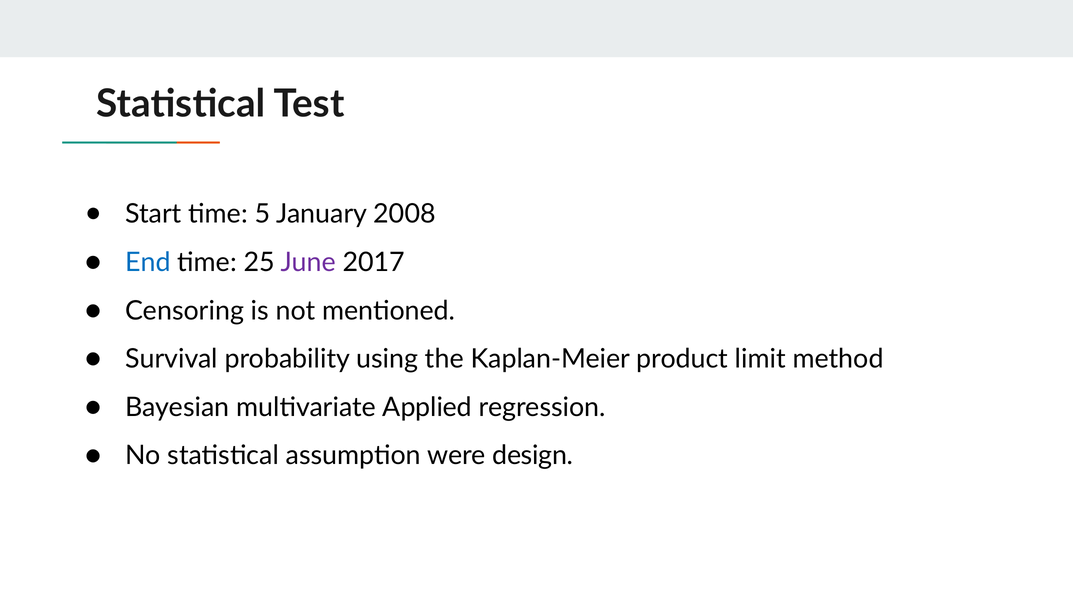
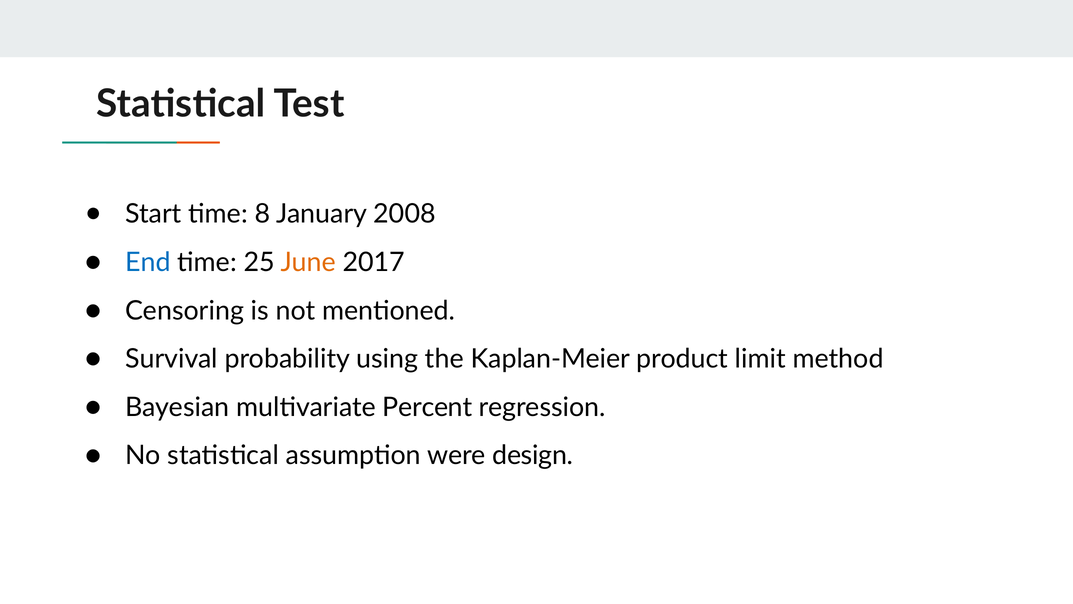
5: 5 -> 8
June colour: purple -> orange
Applied: Applied -> Percent
